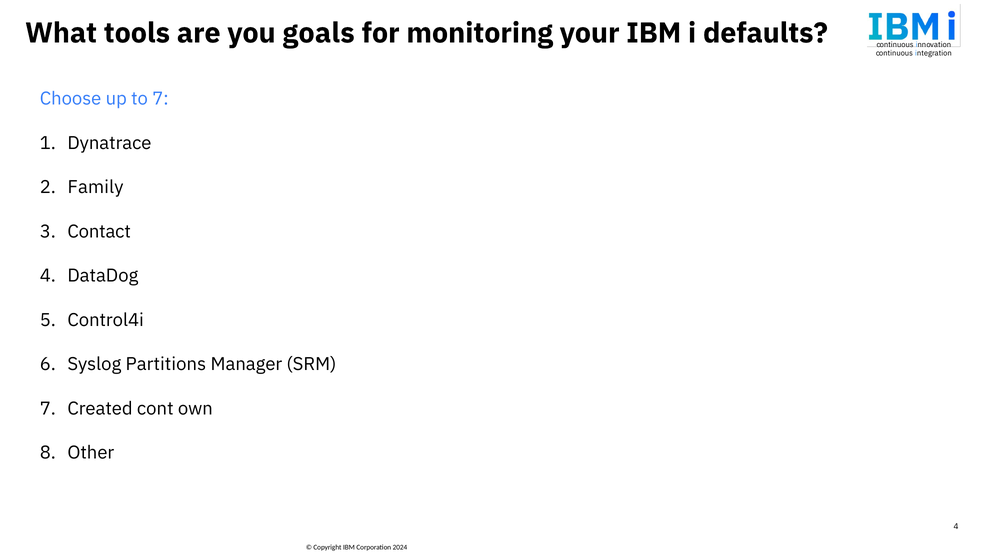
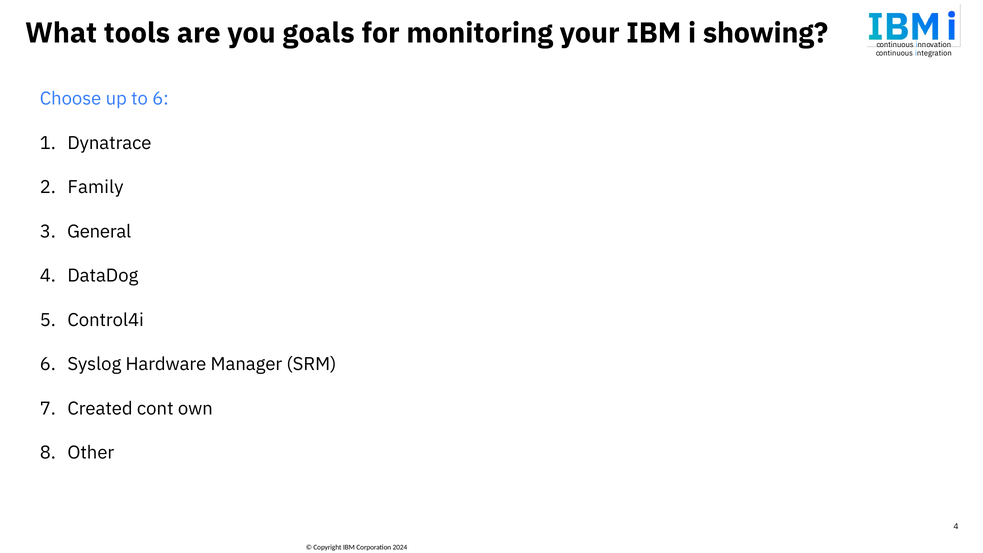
defaults: defaults -> showing
to 7: 7 -> 6
Contact: Contact -> General
Partitions: Partitions -> Hardware
